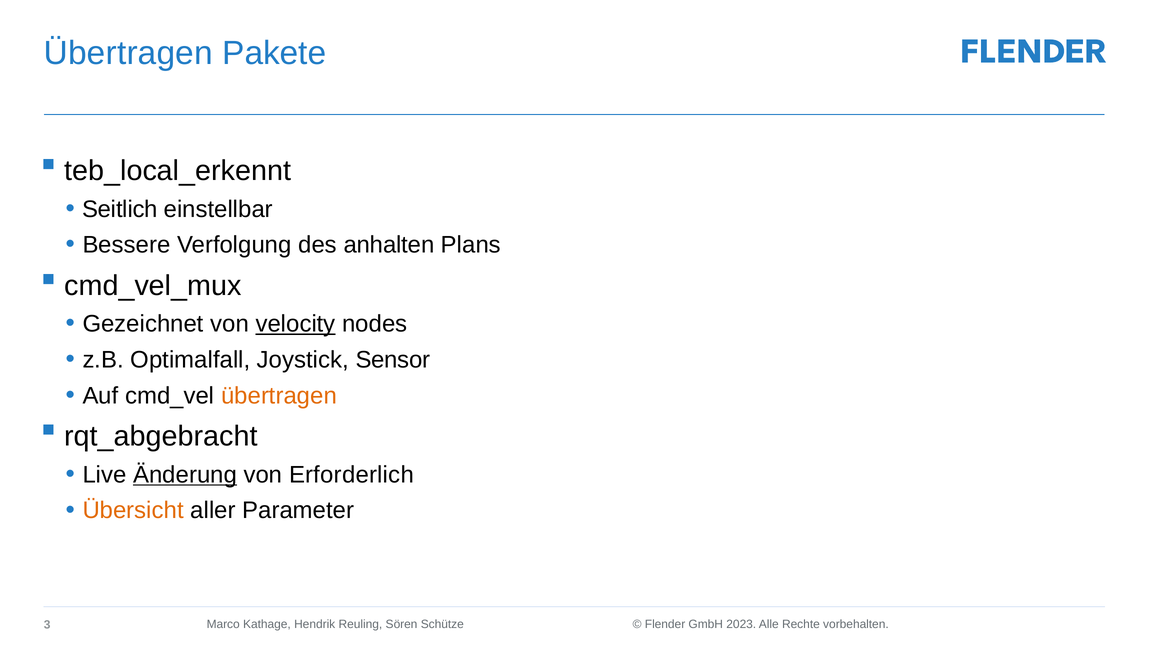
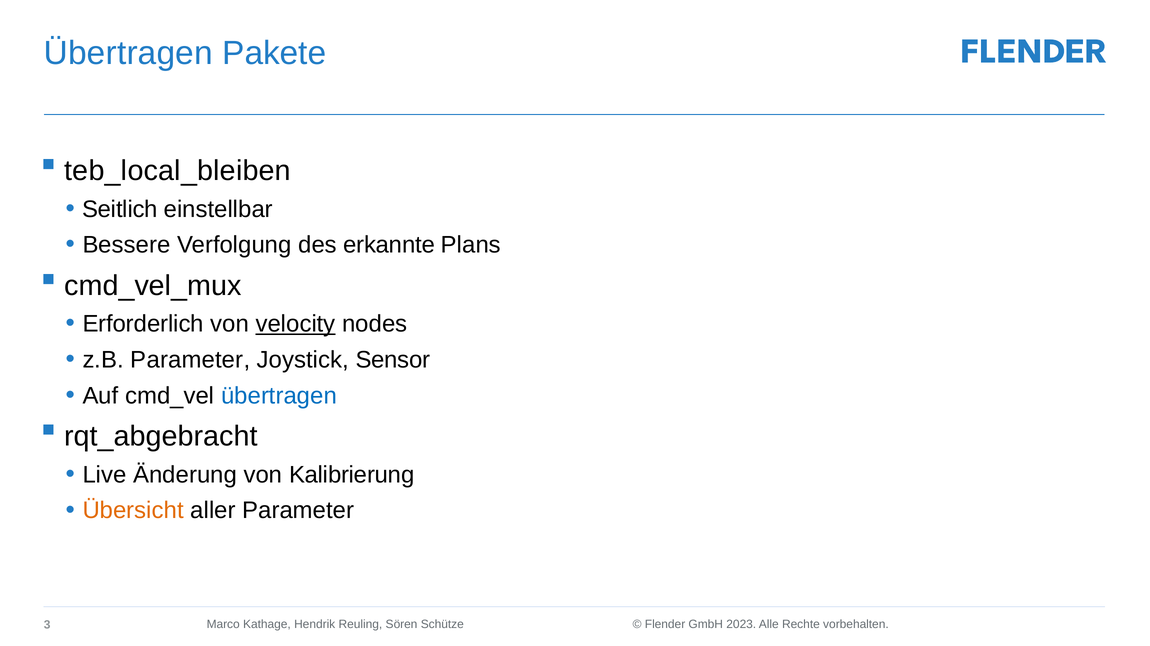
teb_local_erkennt: teb_local_erkennt -> teb_local_bleiben
anhalten: anhalten -> erkannte
Gezeichnet: Gezeichnet -> Erforderlich
z.B Optimalfall: Optimalfall -> Parameter
übertragen at (279, 396) colour: orange -> blue
Änderung underline: present -> none
Erforderlich: Erforderlich -> Kalibrierung
